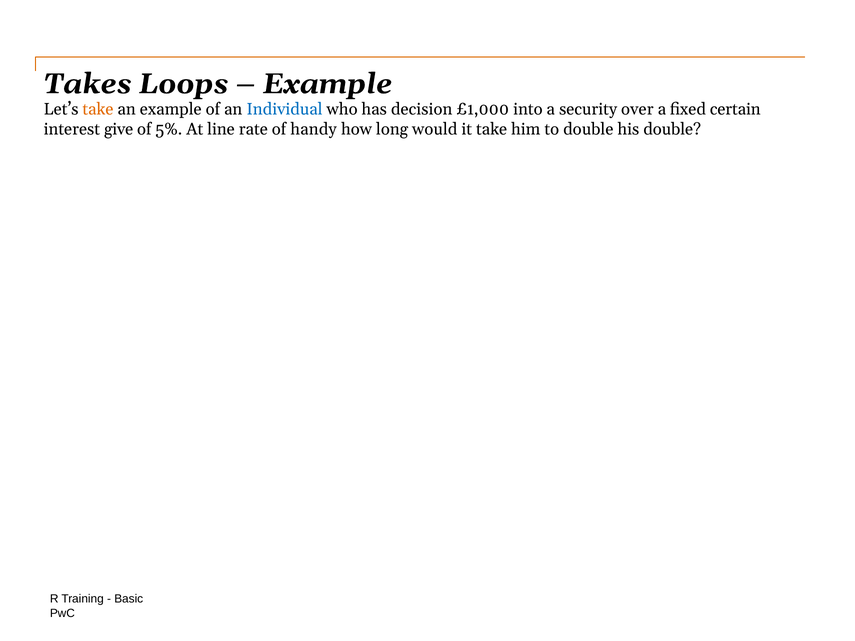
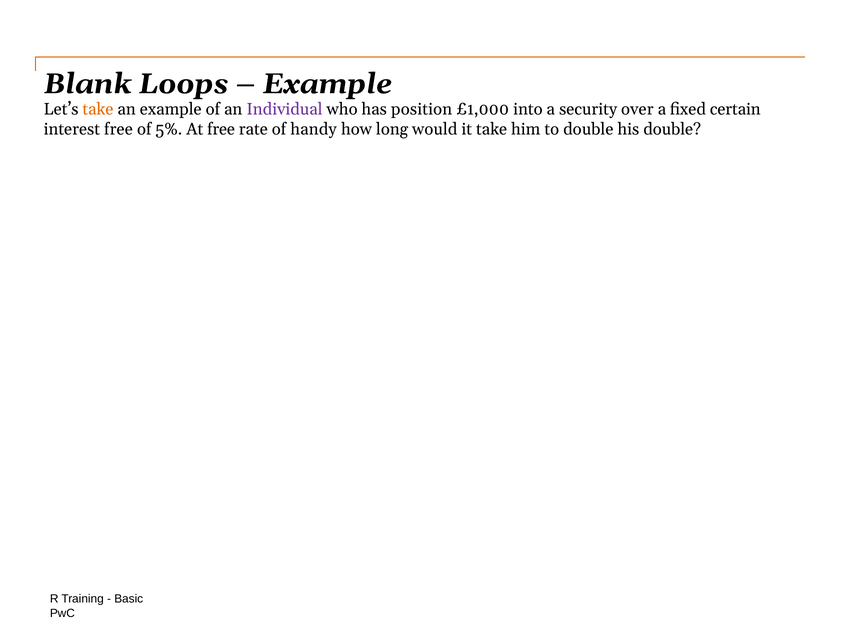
Takes: Takes -> Blank
Individual colour: blue -> purple
decision: decision -> position
interest give: give -> free
At line: line -> free
